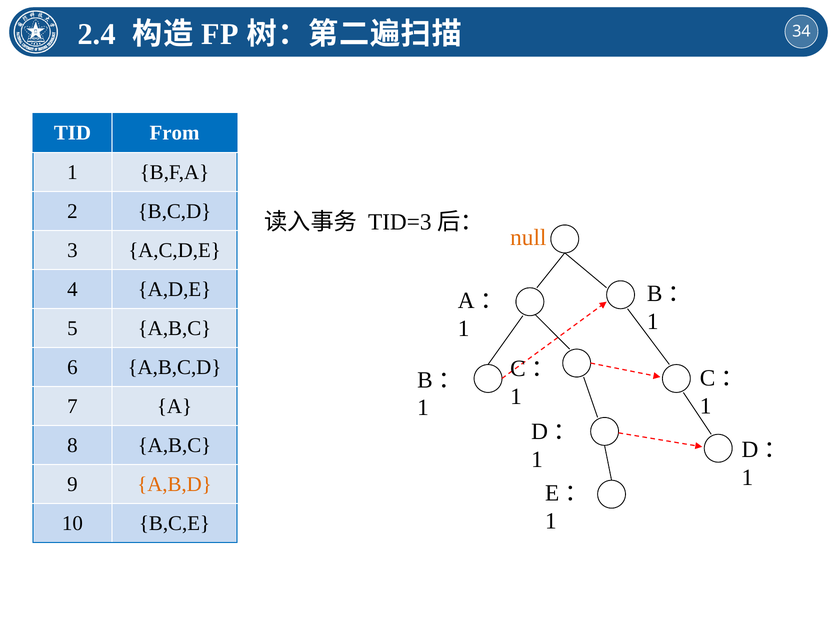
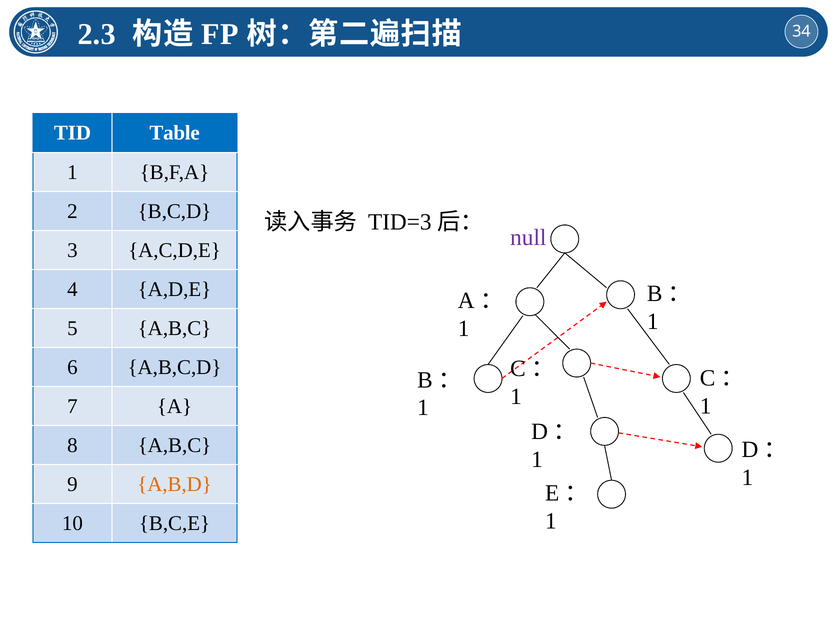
2.4: 2.4 -> 2.3
From: From -> Table
null colour: orange -> purple
